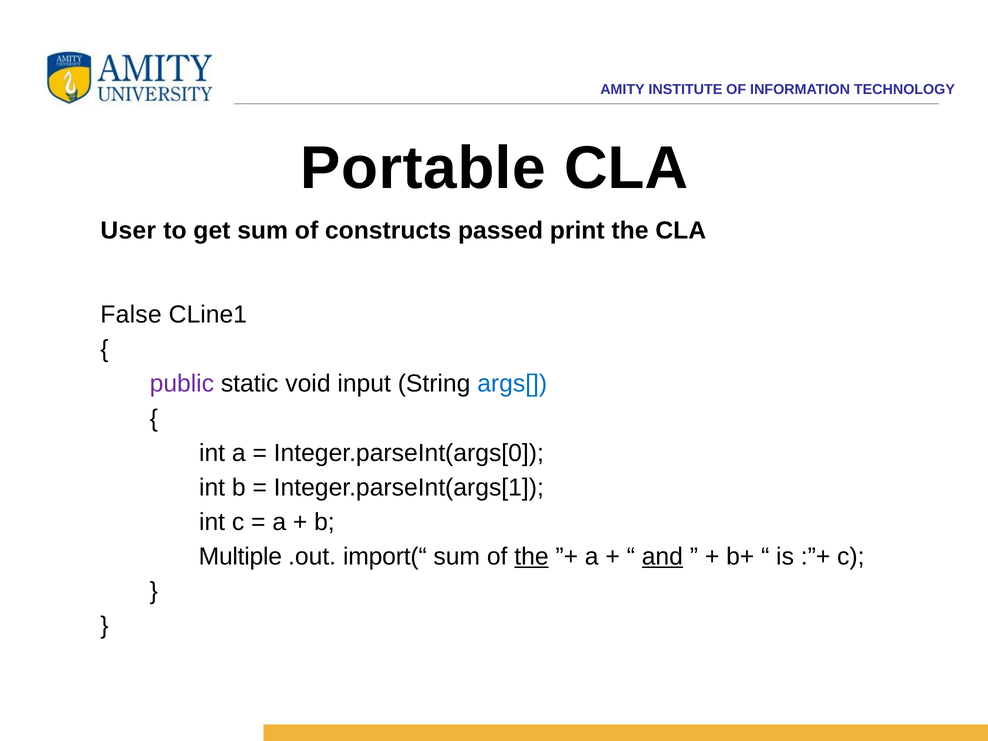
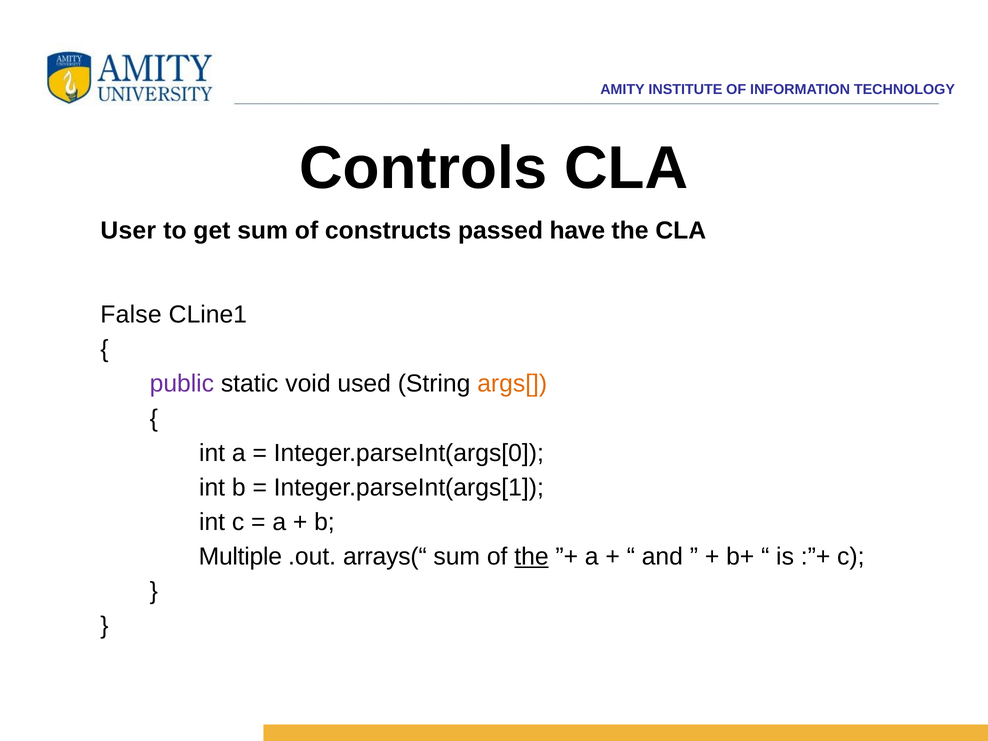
Portable: Portable -> Controls
print: print -> have
input: input -> used
args[ colour: blue -> orange
import(“: import(“ -> arrays(“
and underline: present -> none
